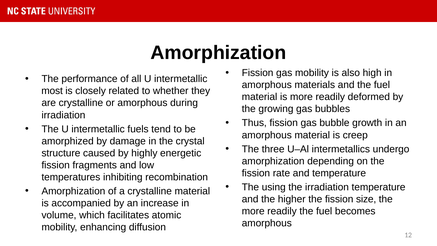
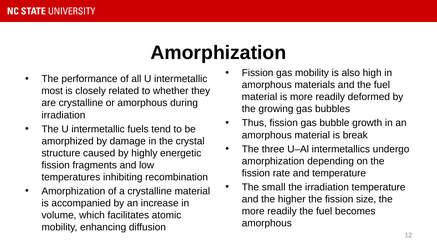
creep: creep -> break
using: using -> small
